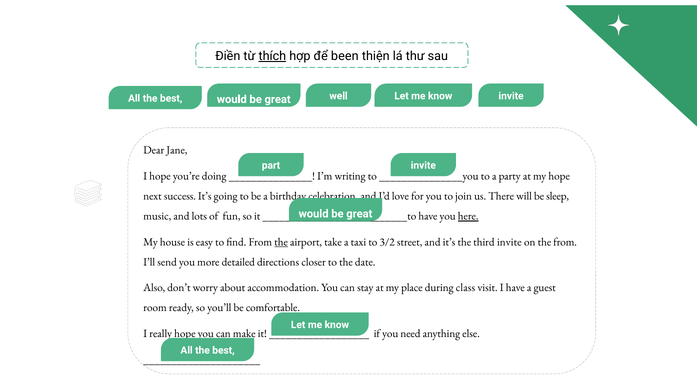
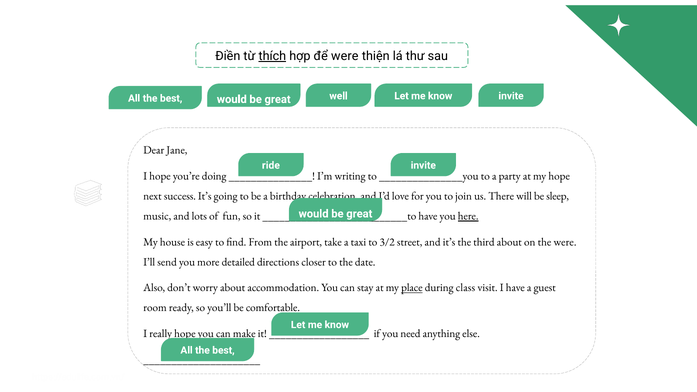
để been: been -> were
part: part -> ride
the at (281, 242) underline: present -> none
third invite: invite -> about
the from: from -> were
place underline: none -> present
